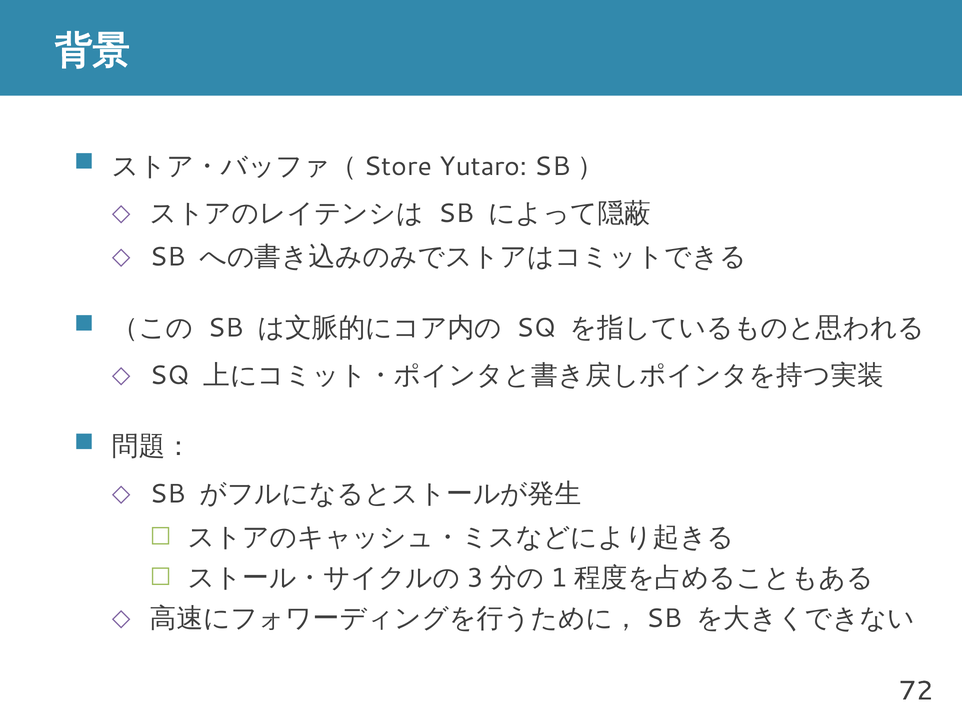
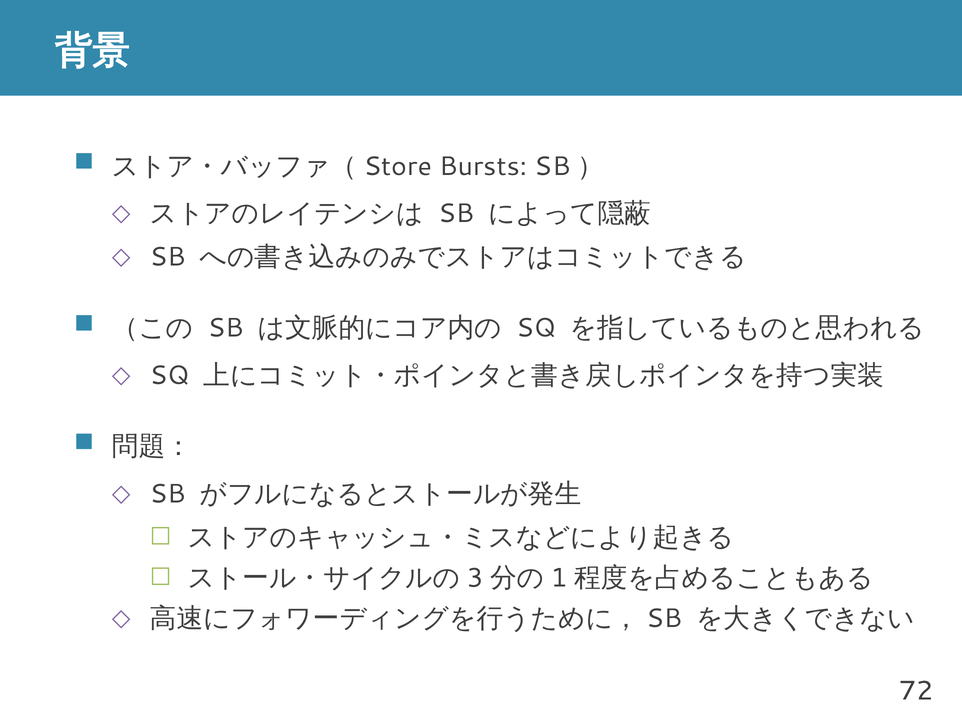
Yutaro: Yutaro -> Bursts
